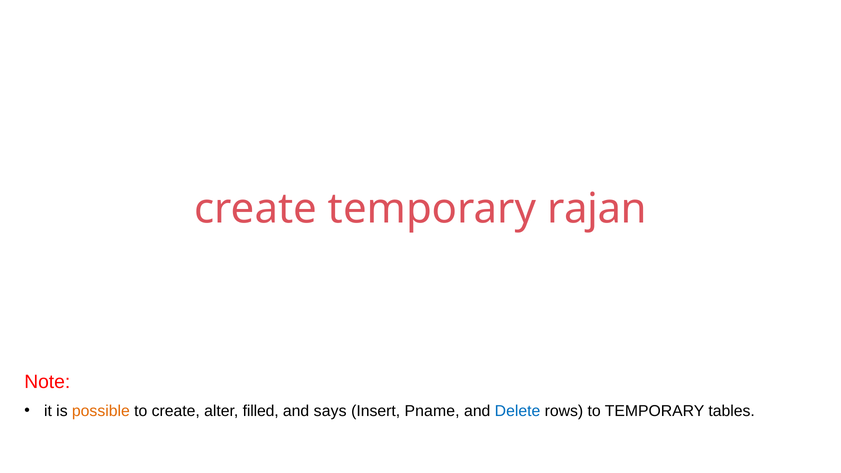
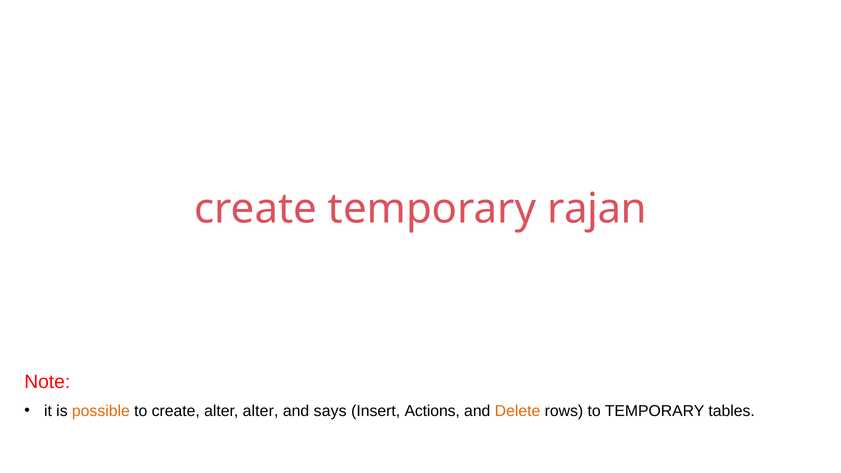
alter filled: filled -> alter
Pname: Pname -> Actions
Delete colour: blue -> orange
